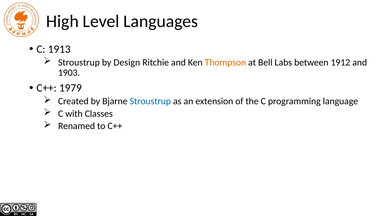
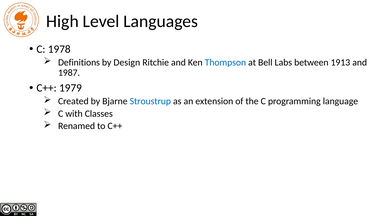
1913: 1913 -> 1978
Stroustrup at (79, 62): Stroustrup -> Definitions
Thompson colour: orange -> blue
1912: 1912 -> 1913
1903: 1903 -> 1987
